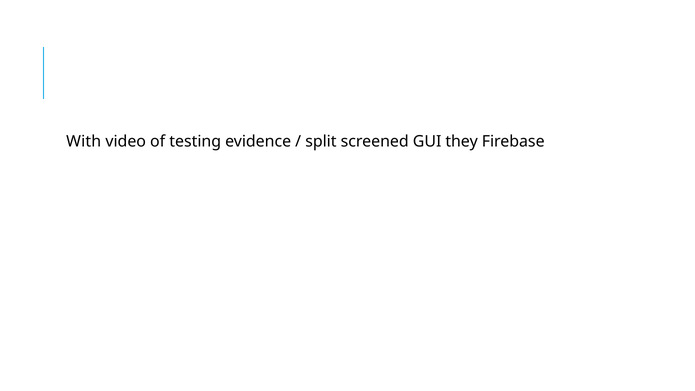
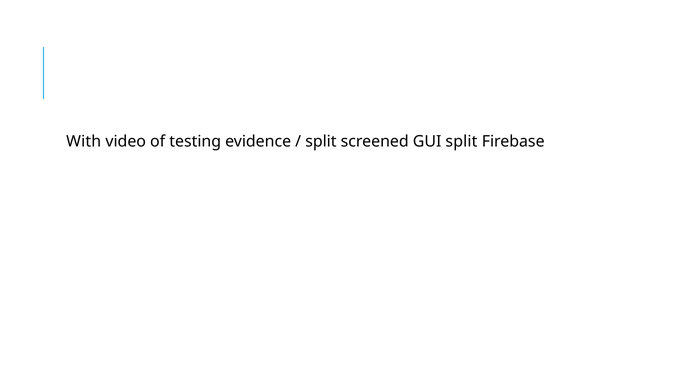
GUI they: they -> split
